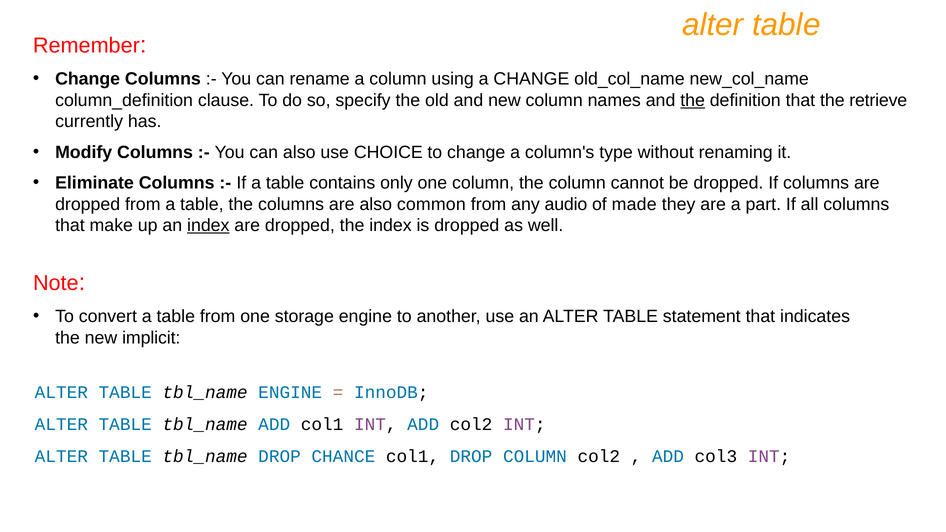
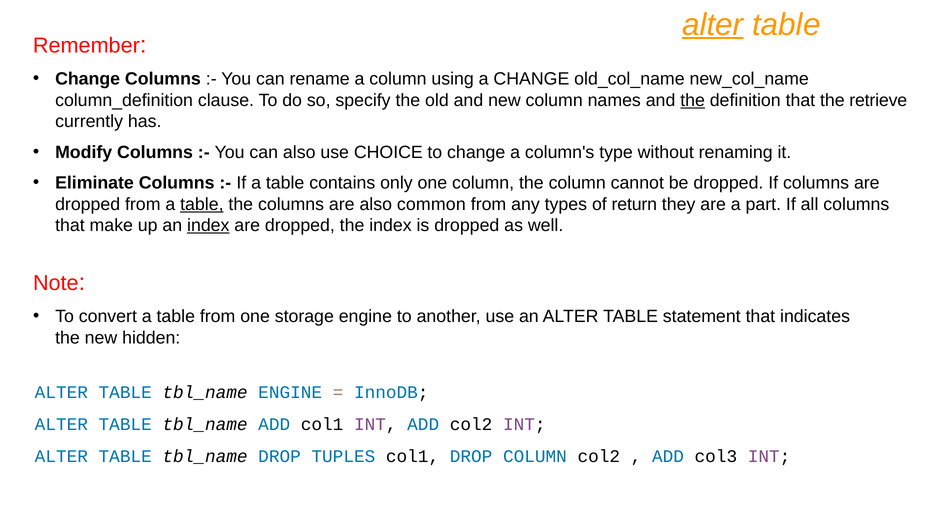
alter at (713, 25) underline: none -> present
table at (202, 204) underline: none -> present
audio: audio -> types
made: made -> return
implicit: implicit -> hidden
CHANCE: CHANCE -> TUPLES
